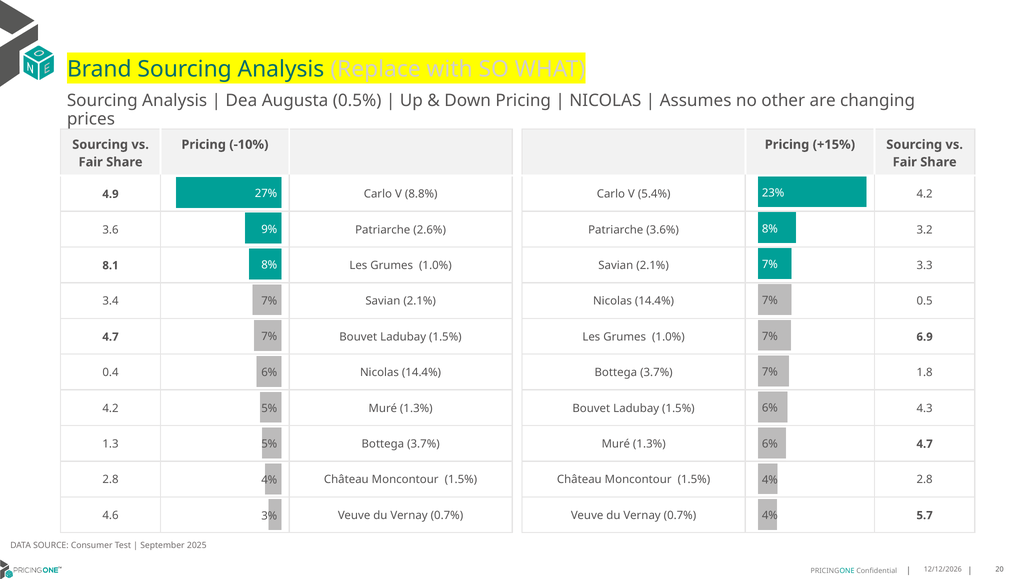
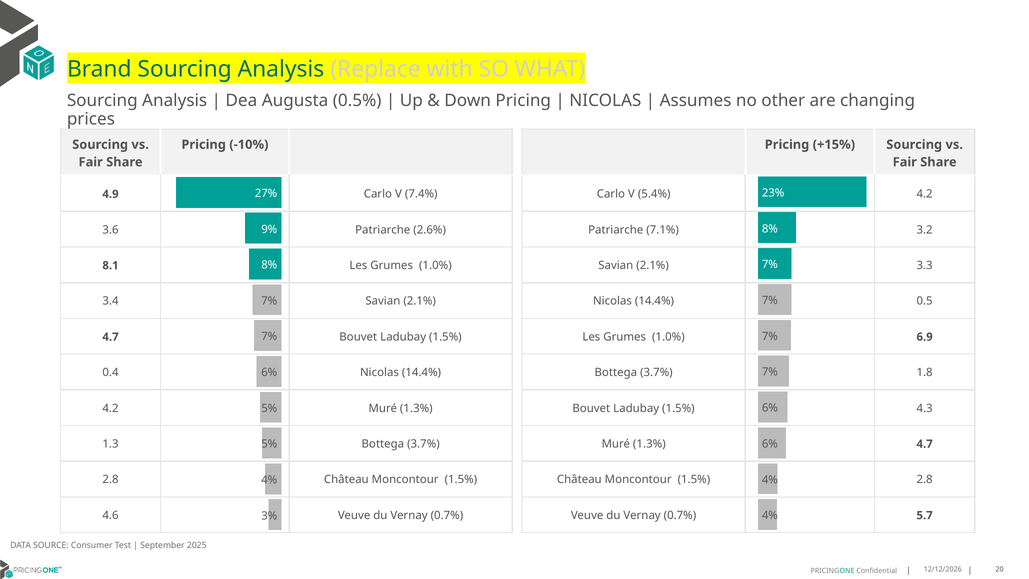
8.8%: 8.8% -> 7.4%
3.6%: 3.6% -> 7.1%
